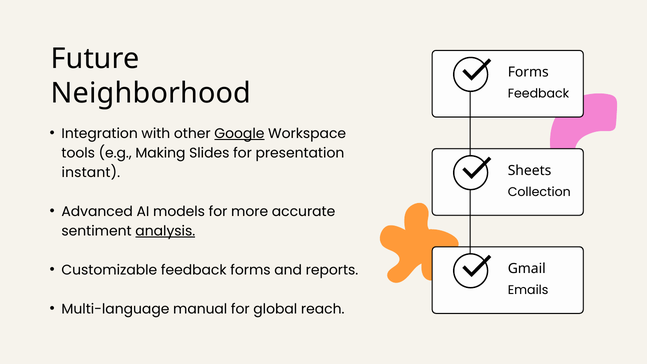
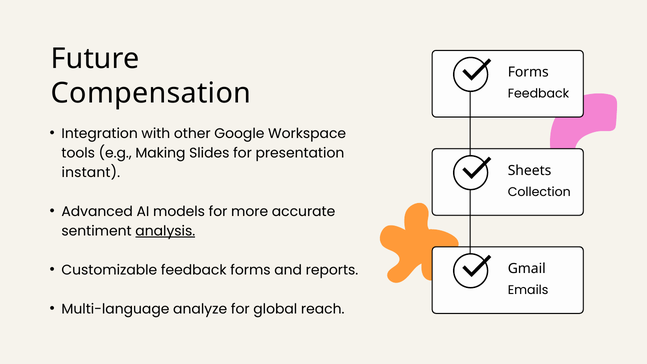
Neighborhood: Neighborhood -> Compensation
Google underline: present -> none
manual: manual -> analyze
